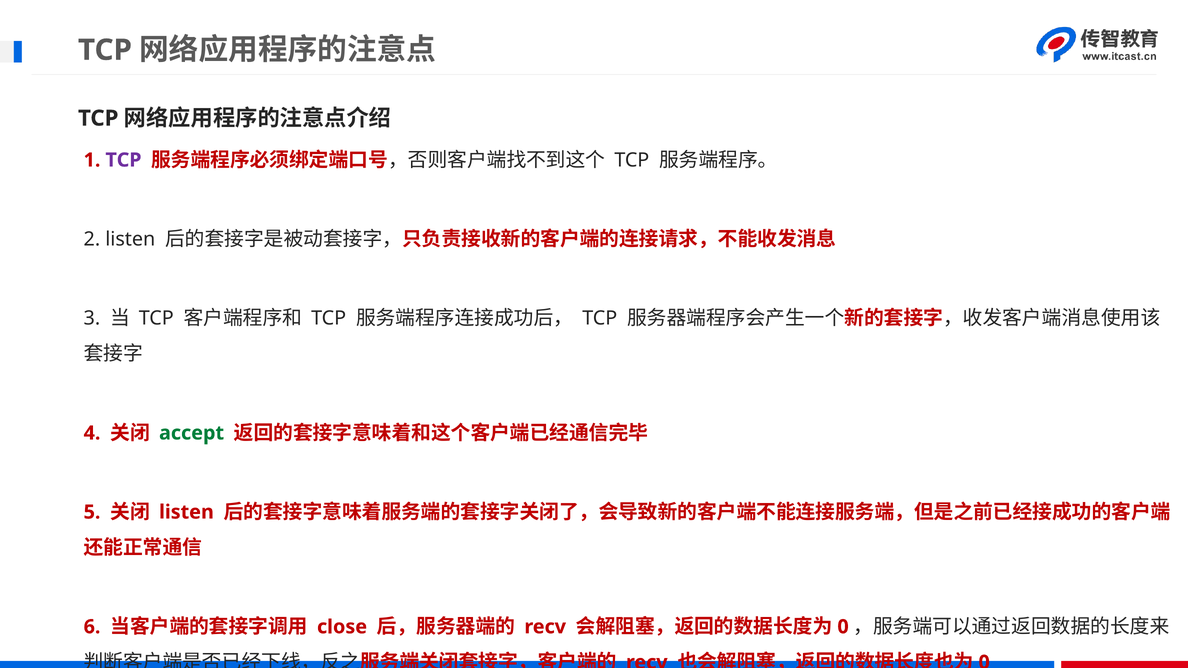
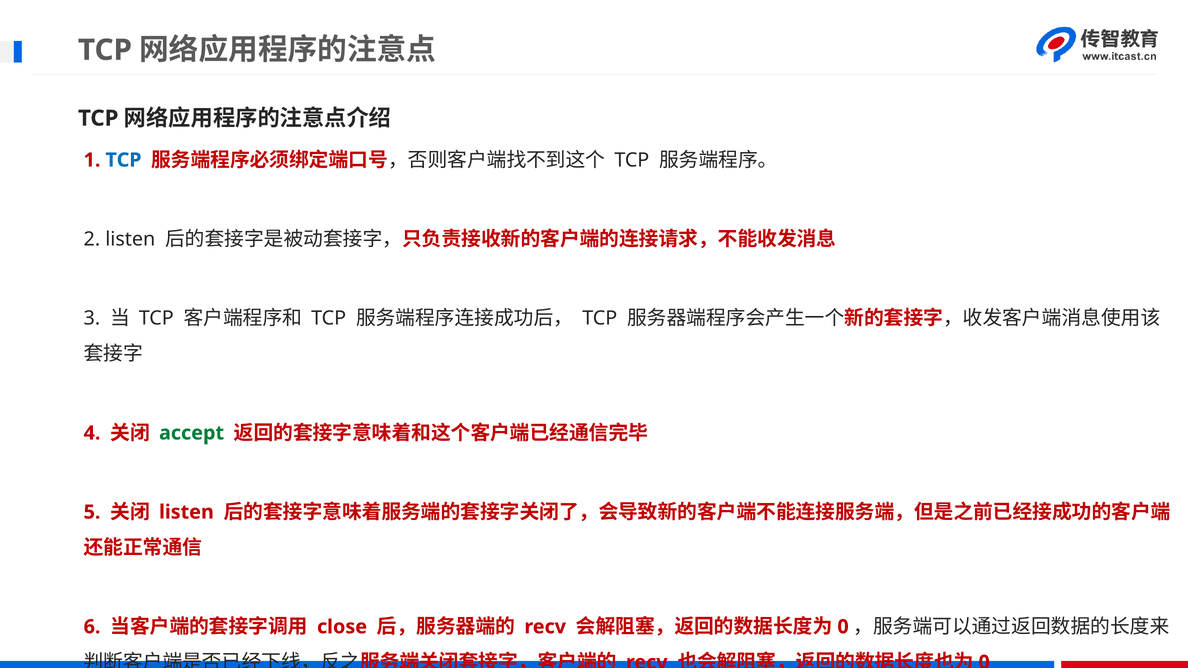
TCP at (123, 160) colour: purple -> blue
